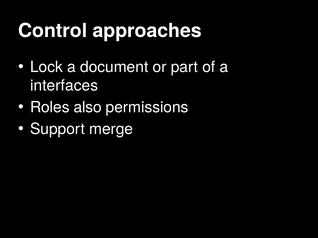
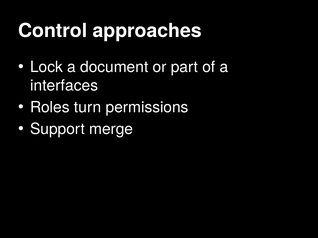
also: also -> turn
